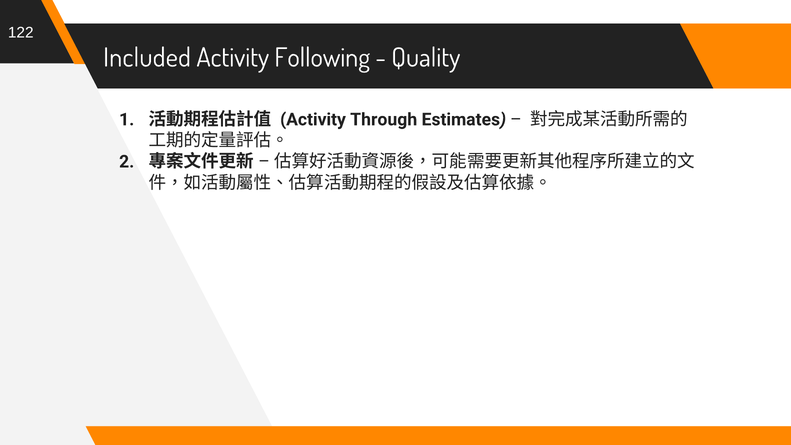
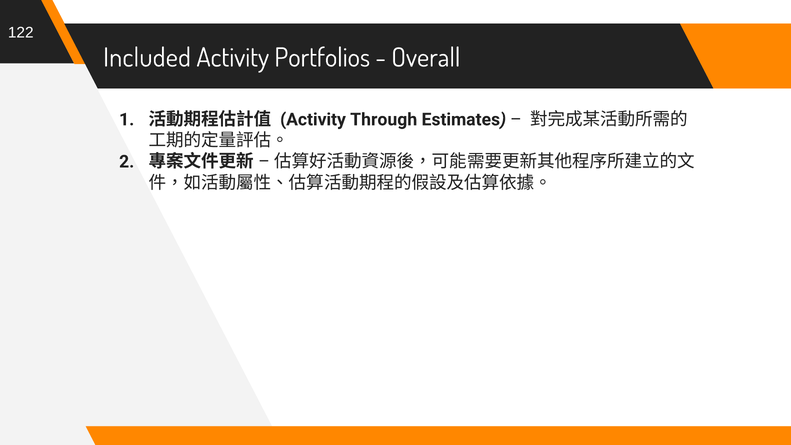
Following: Following -> Portfolios
Quality: Quality -> Overall
